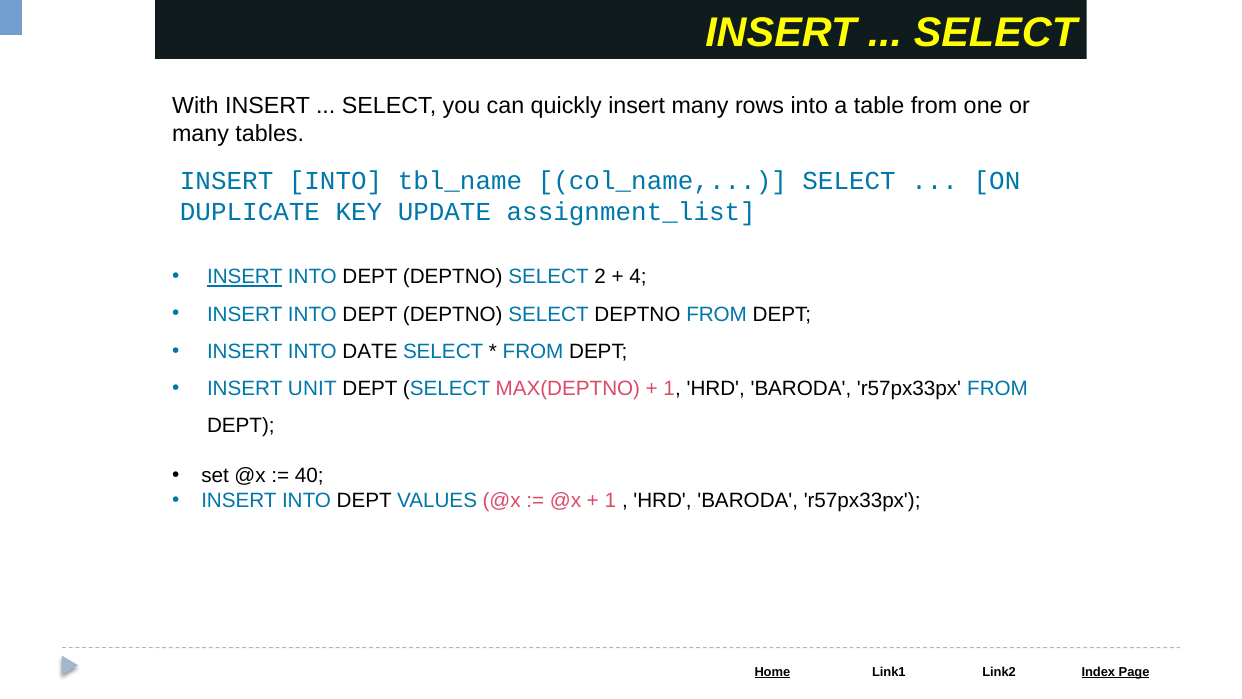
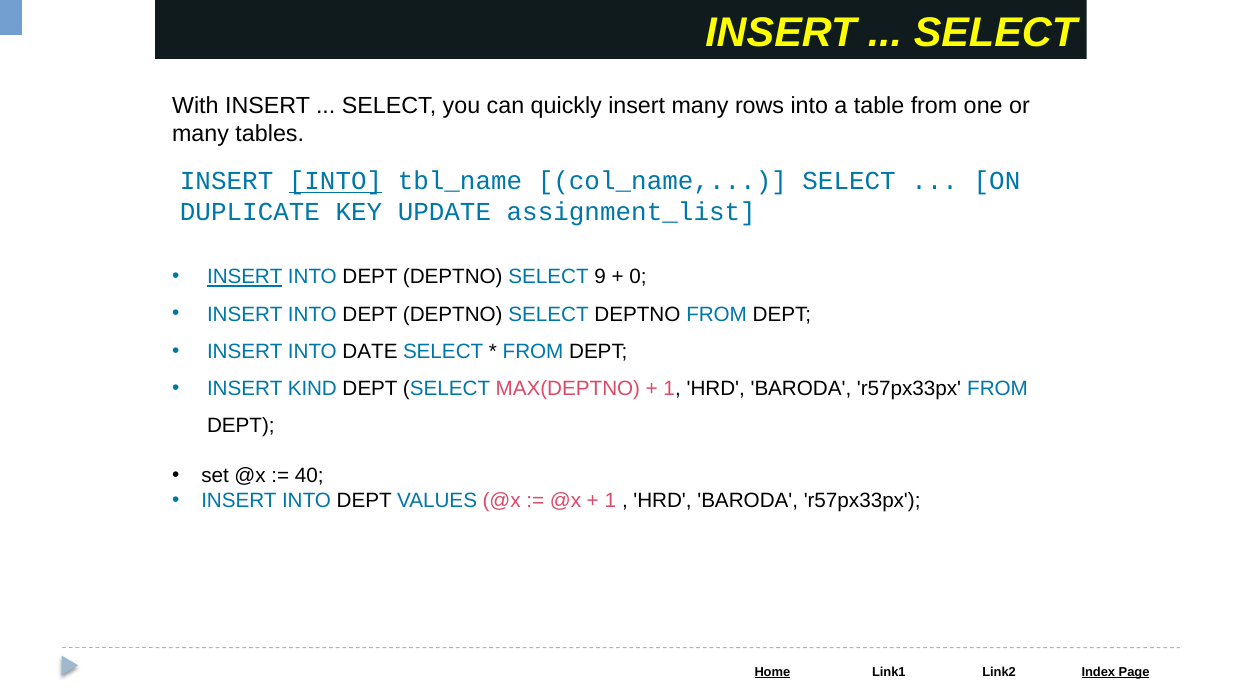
INTO at (336, 181) underline: none -> present
2: 2 -> 9
4: 4 -> 0
UNIT: UNIT -> KIND
